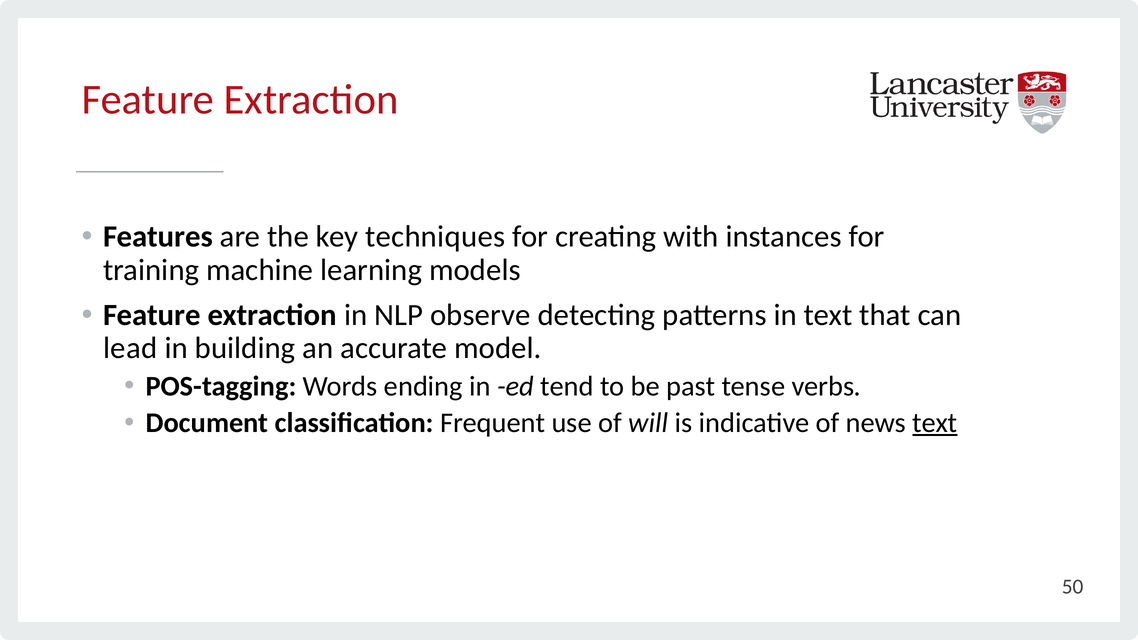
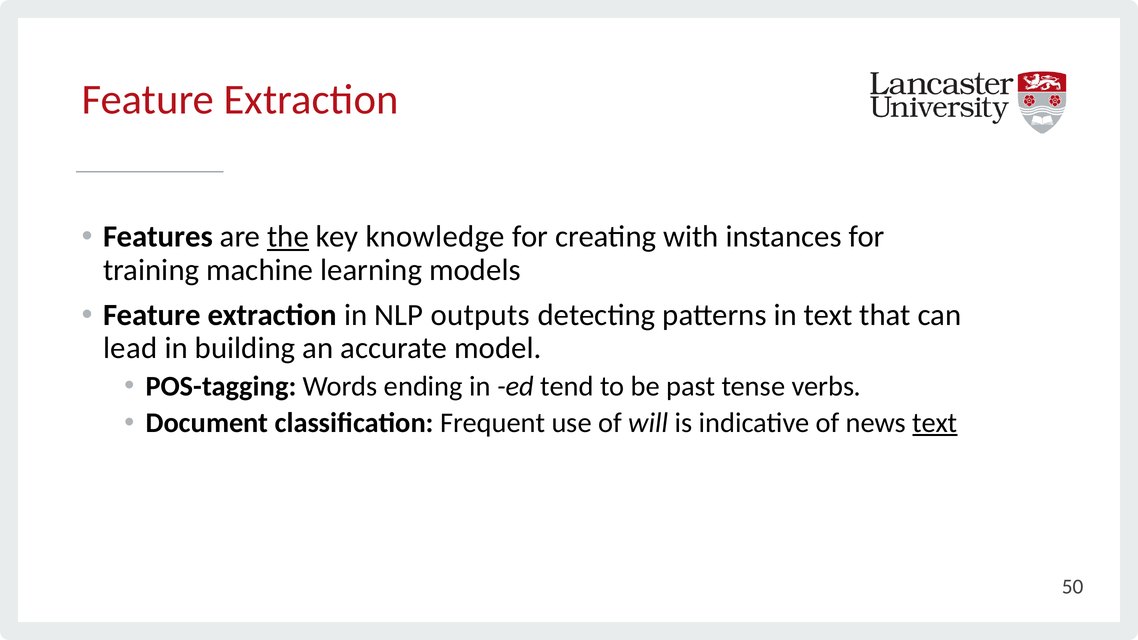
the underline: none -> present
techniques: techniques -> knowledge
observe: observe -> outputs
